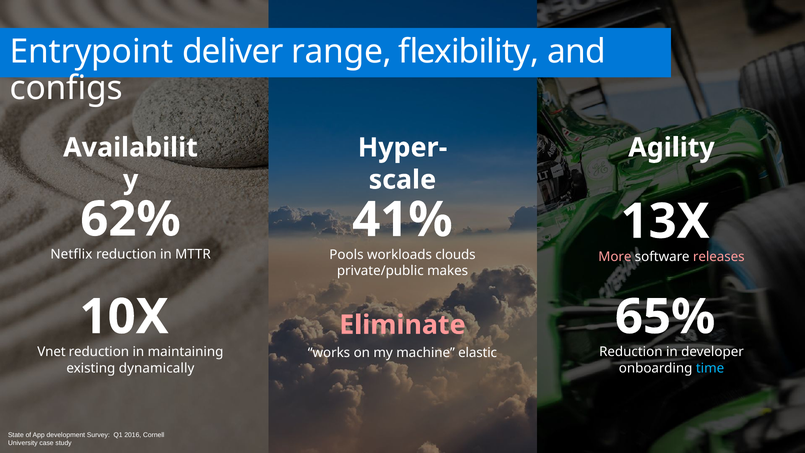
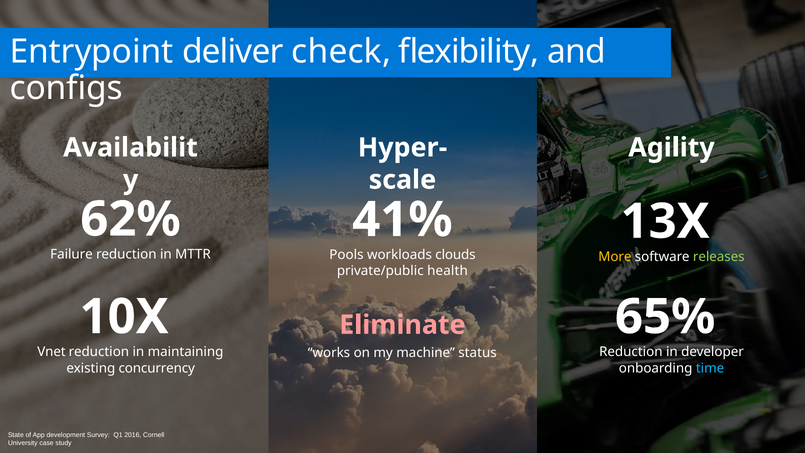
range: range -> check
Netflix: Netflix -> Failure
More colour: pink -> yellow
releases colour: pink -> light green
makes: makes -> health
elastic: elastic -> status
dynamically: dynamically -> concurrency
